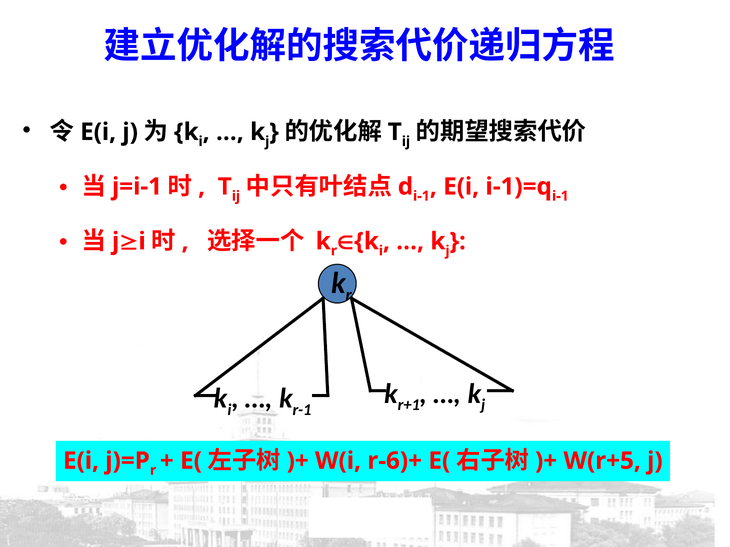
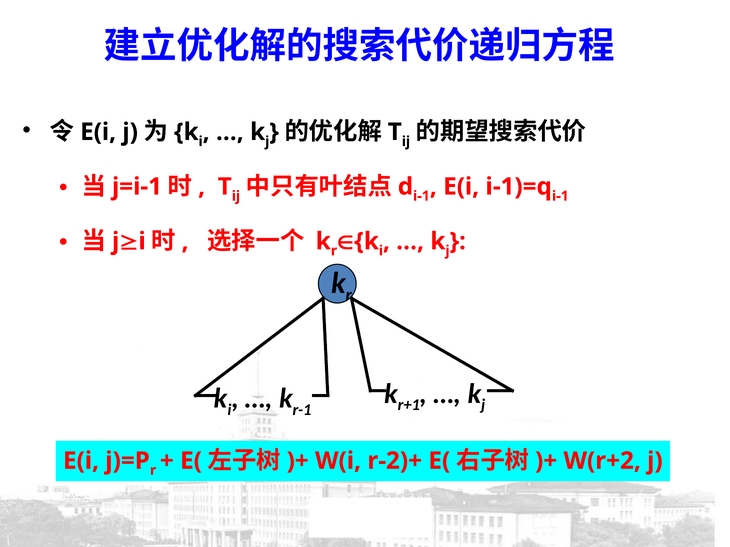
r-6)+: r-6)+ -> r-2)+
W(r+5: W(r+5 -> W(r+2
